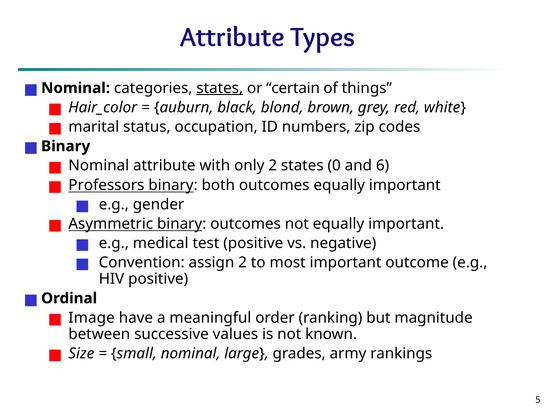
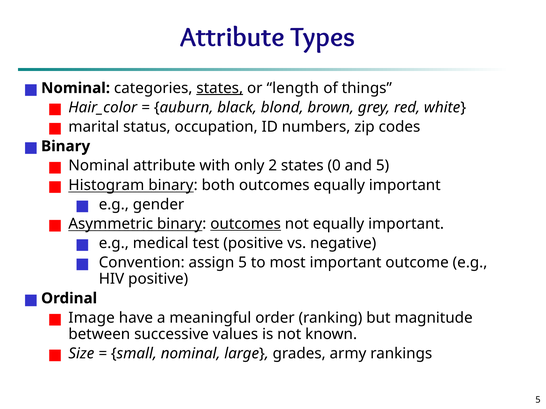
certain: certain -> length
and 6: 6 -> 5
Professors: Professors -> Histogram
outcomes at (246, 224) underline: none -> present
assign 2: 2 -> 5
